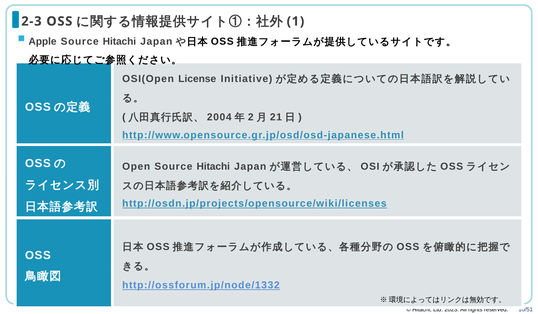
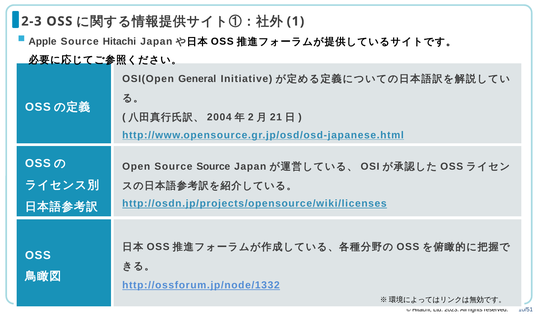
License: License -> General
Open Source Hitachi: Hitachi -> Source
